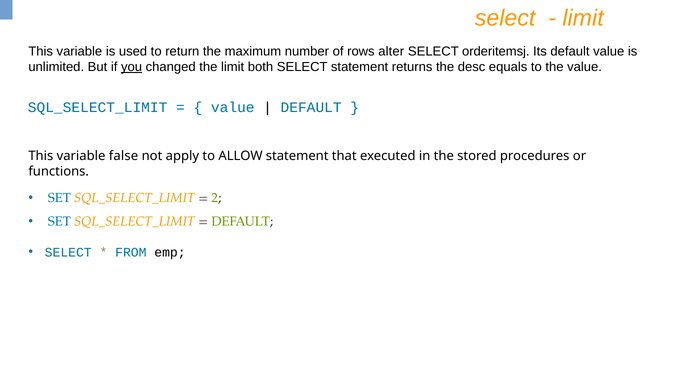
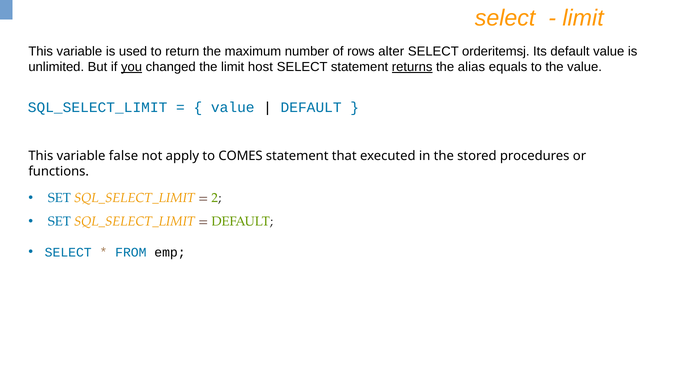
both: both -> host
returns underline: none -> present
desc: desc -> alias
ALLOW: ALLOW -> COMES
